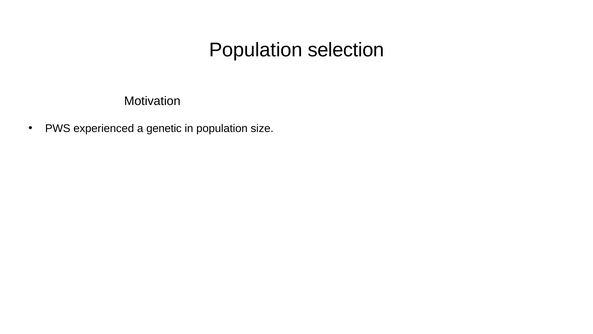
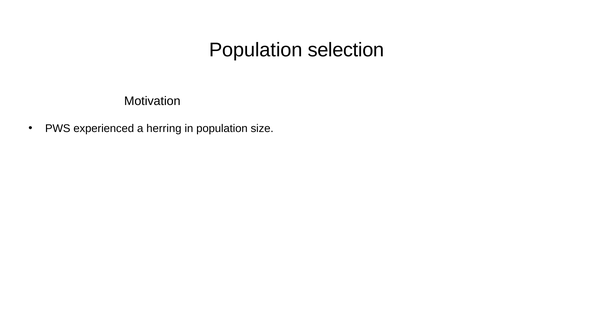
genetic: genetic -> herring
